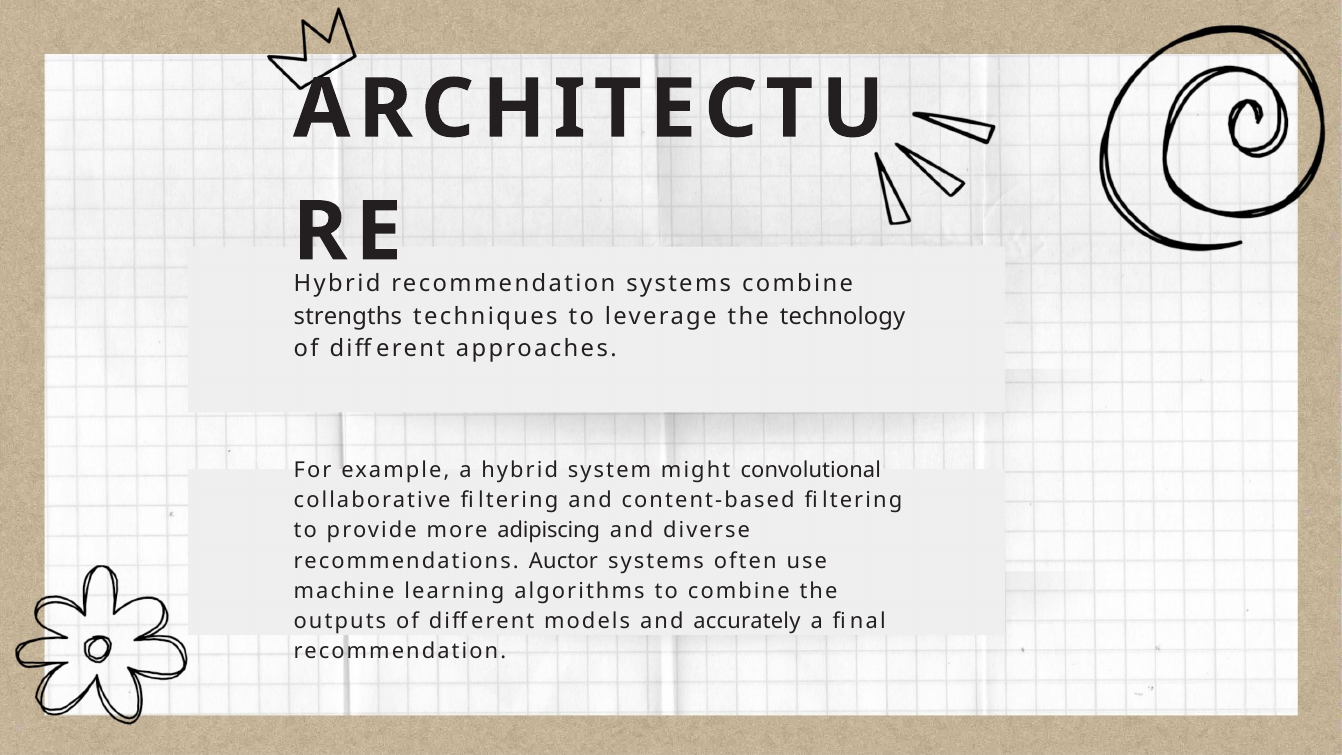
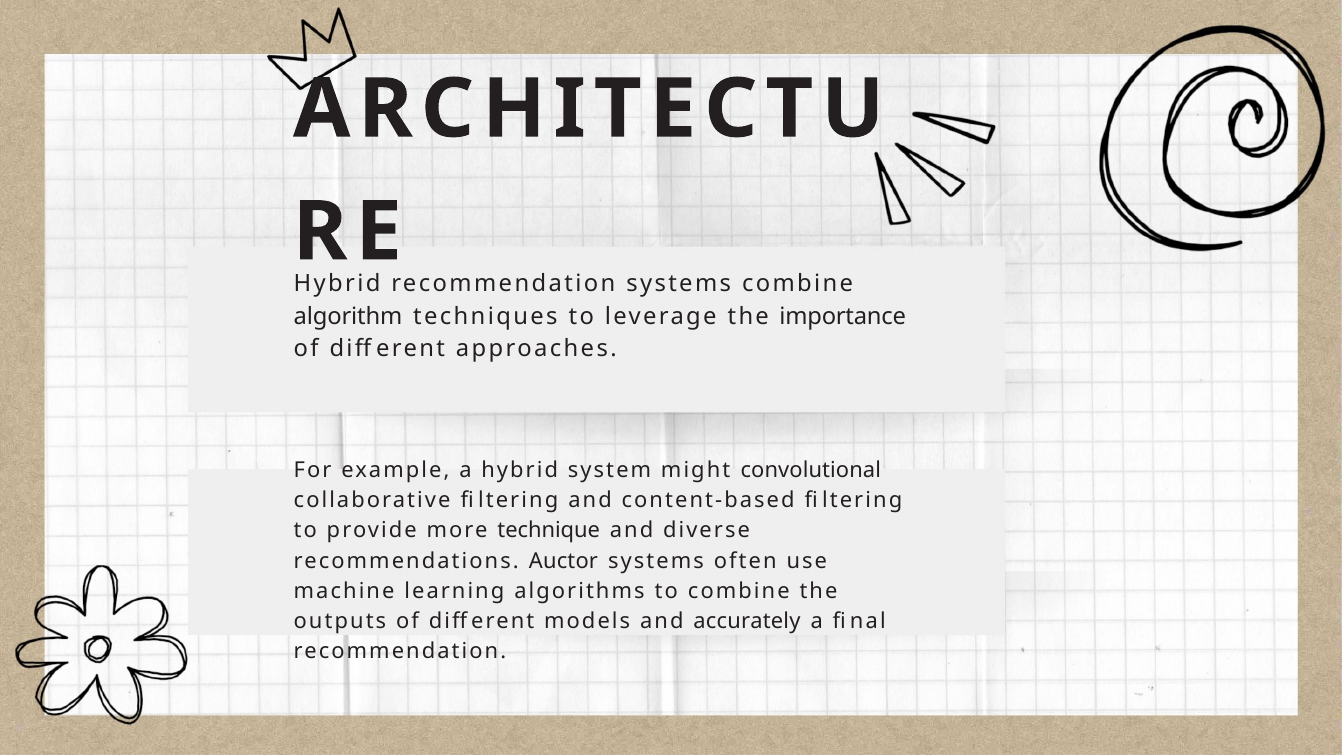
strengths: strengths -> algorithm
technology: technology -> importance
adipiscing: adipiscing -> technique
